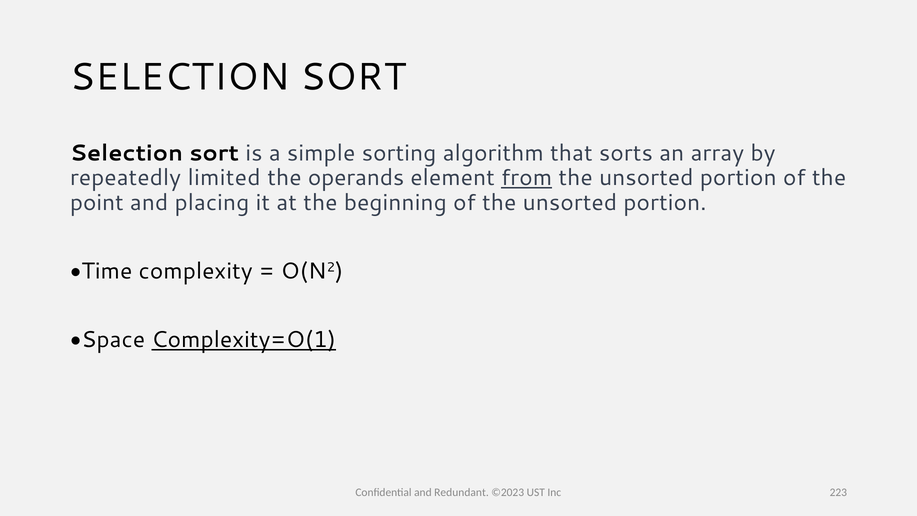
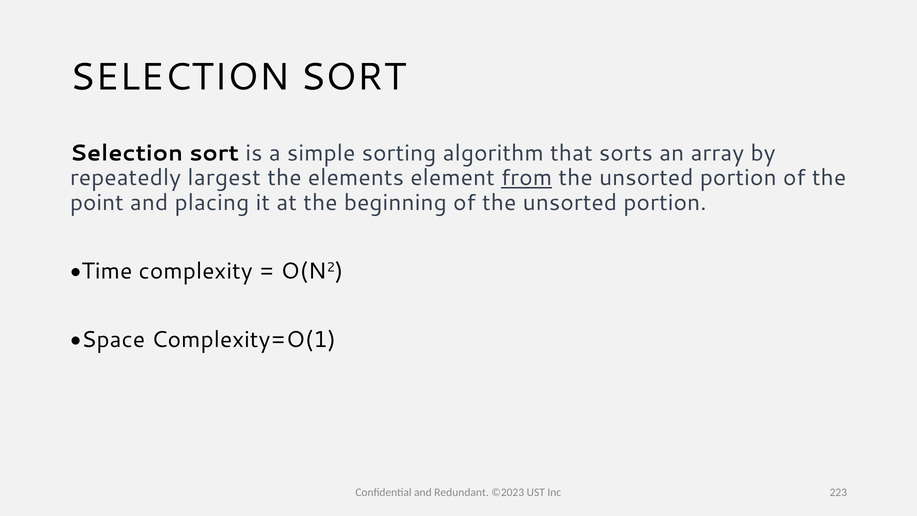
limited: limited -> largest
operands: operands -> elements
Complexity=O(1 underline: present -> none
